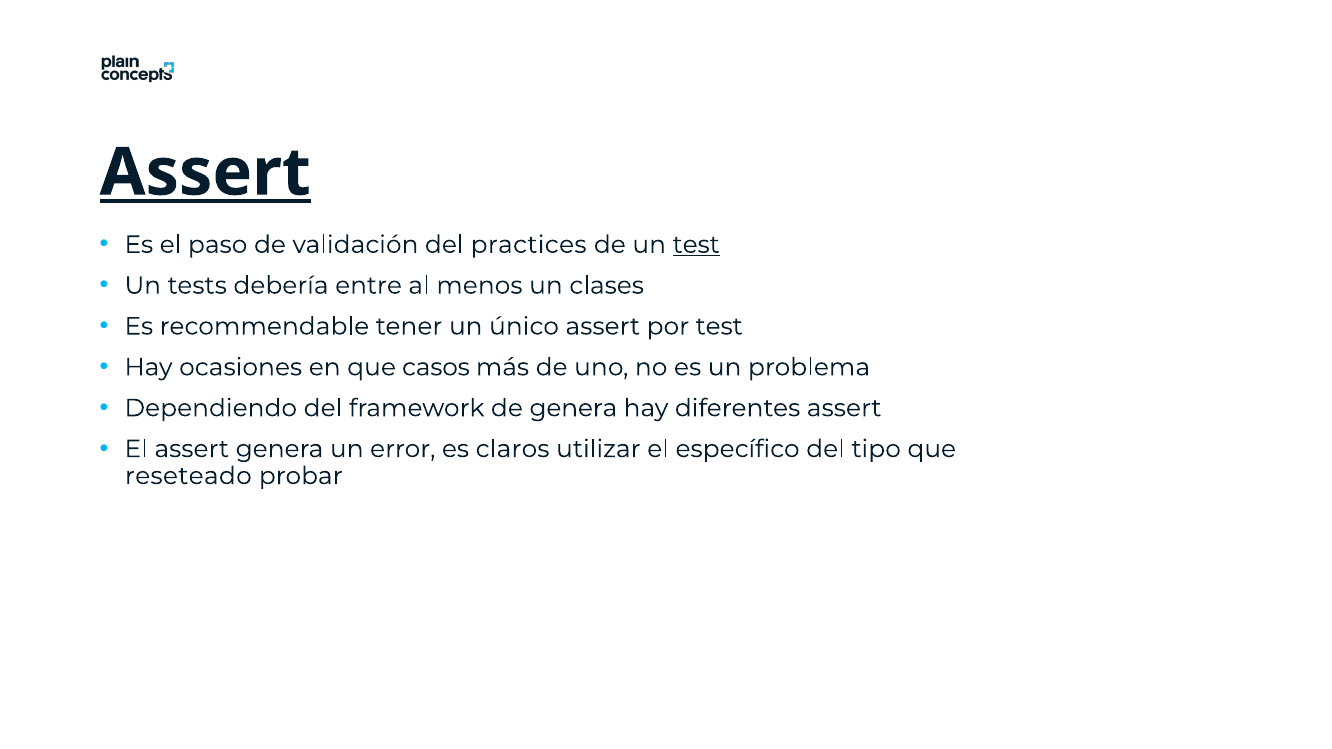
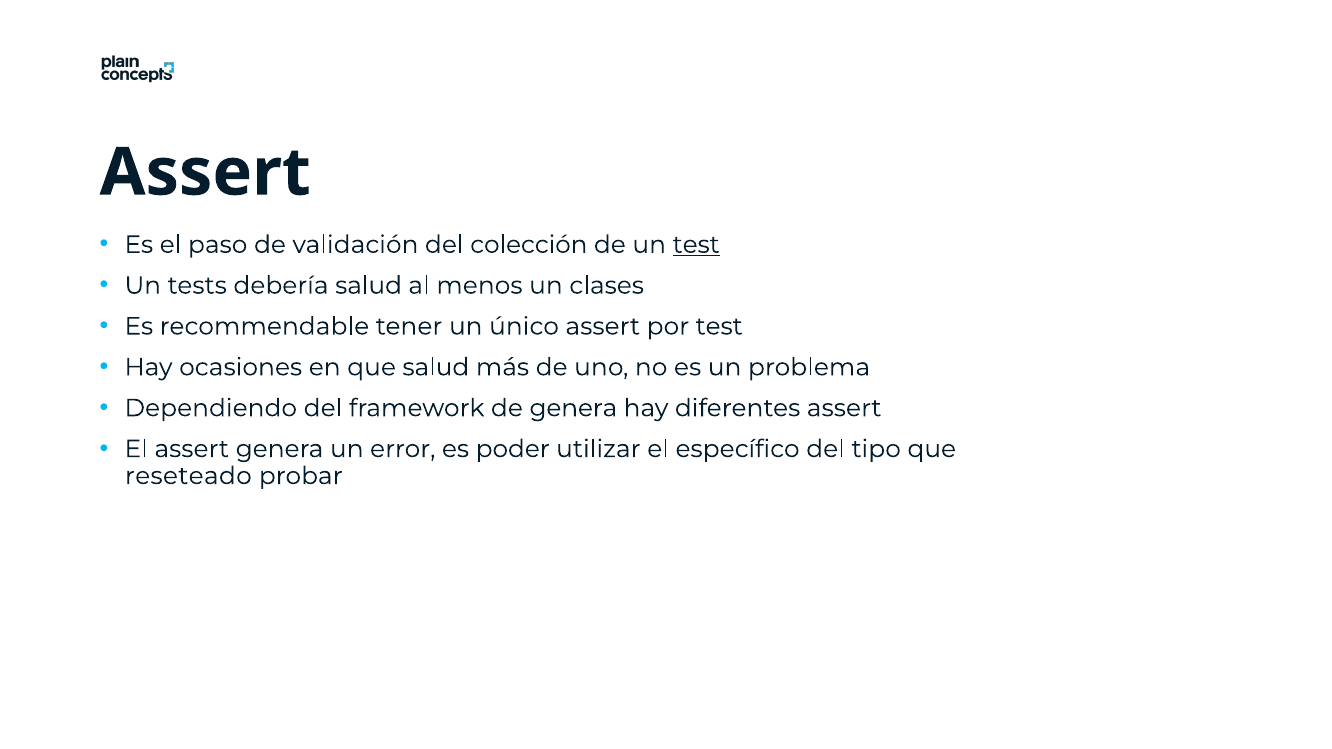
Assert at (205, 173) underline: present -> none
practices: practices -> colección
debería entre: entre -> salud
que casos: casos -> salud
claros: claros -> poder
